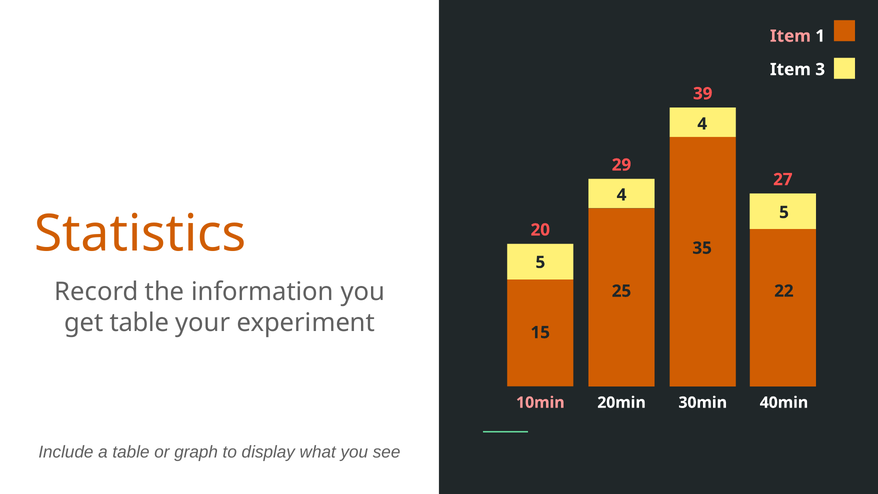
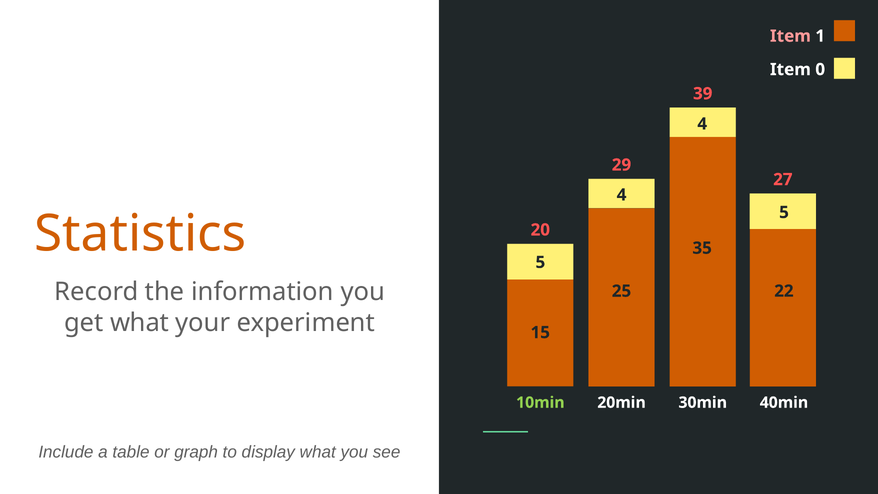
3: 3 -> 0
get table: table -> what
10min colour: pink -> light green
